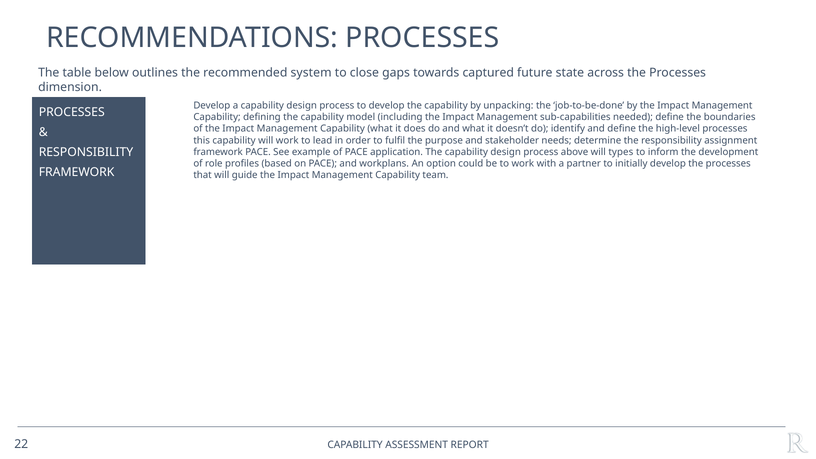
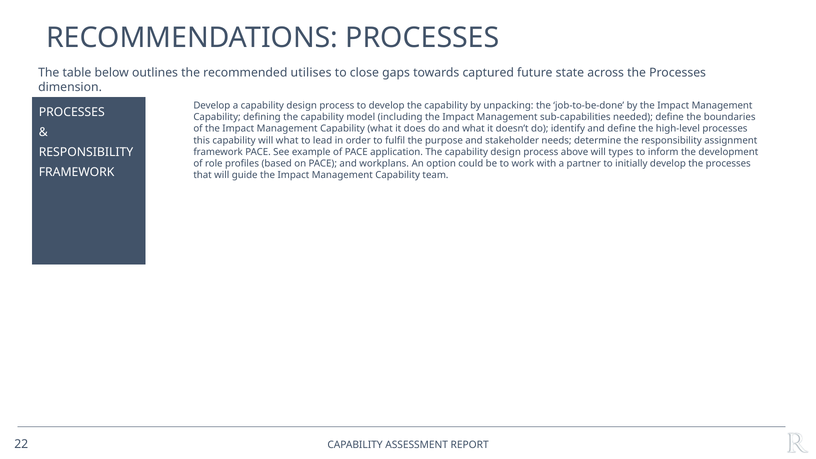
system: system -> utilises
will work: work -> what
